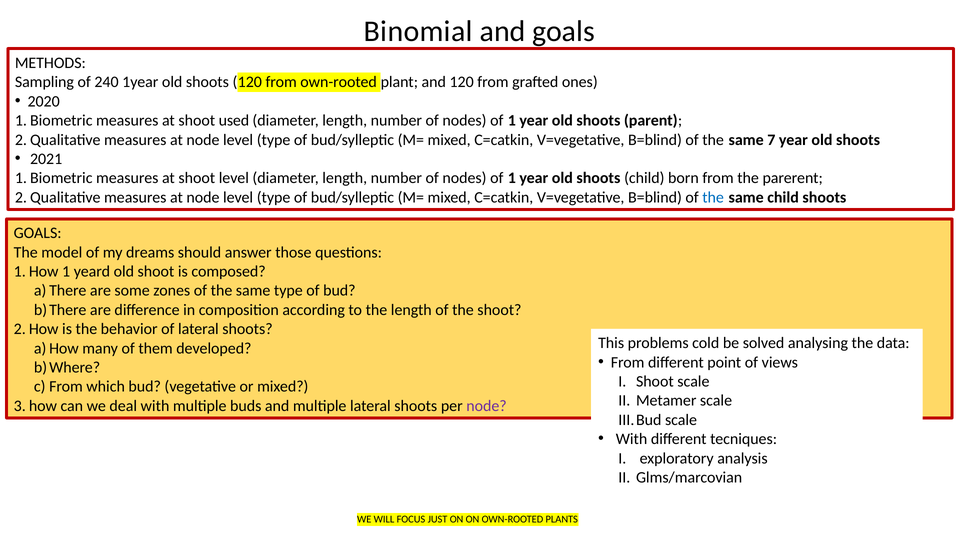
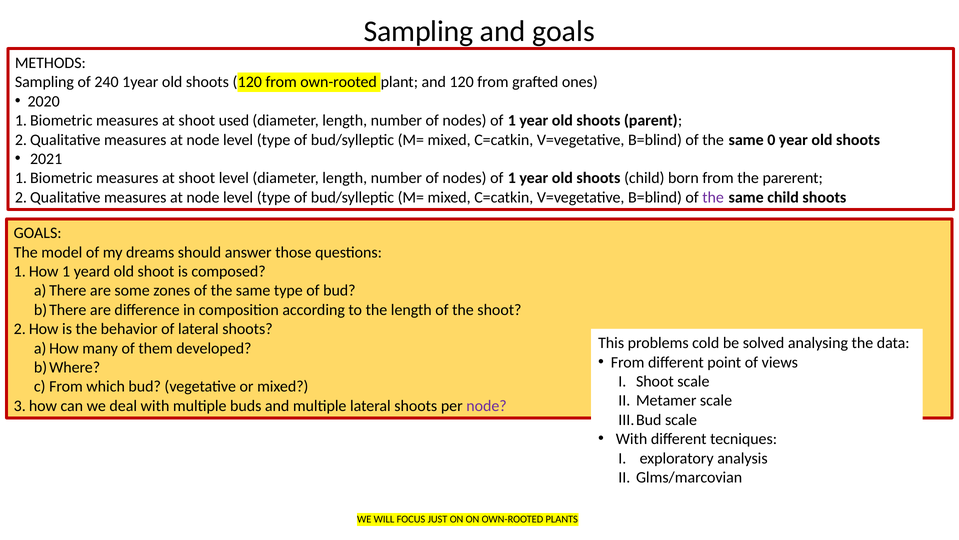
Binomial at (418, 31): Binomial -> Sampling
7: 7 -> 0
the at (713, 197) colour: blue -> purple
